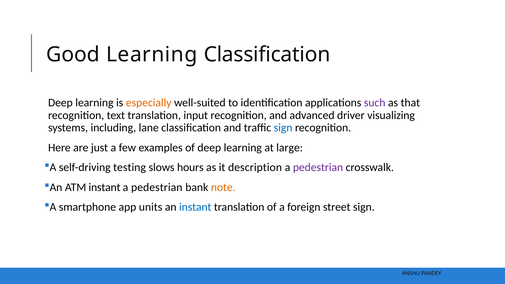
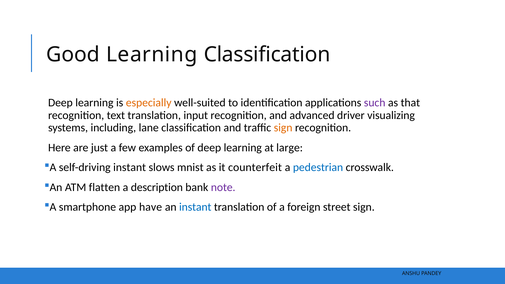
sign at (283, 128) colour: blue -> orange
self-driving testing: testing -> instant
hours: hours -> mnist
description: description -> counterfeit
pedestrian at (318, 167) colour: purple -> blue
ATM instant: instant -> flatten
pedestrian at (157, 187): pedestrian -> description
note colour: orange -> purple
units: units -> have
